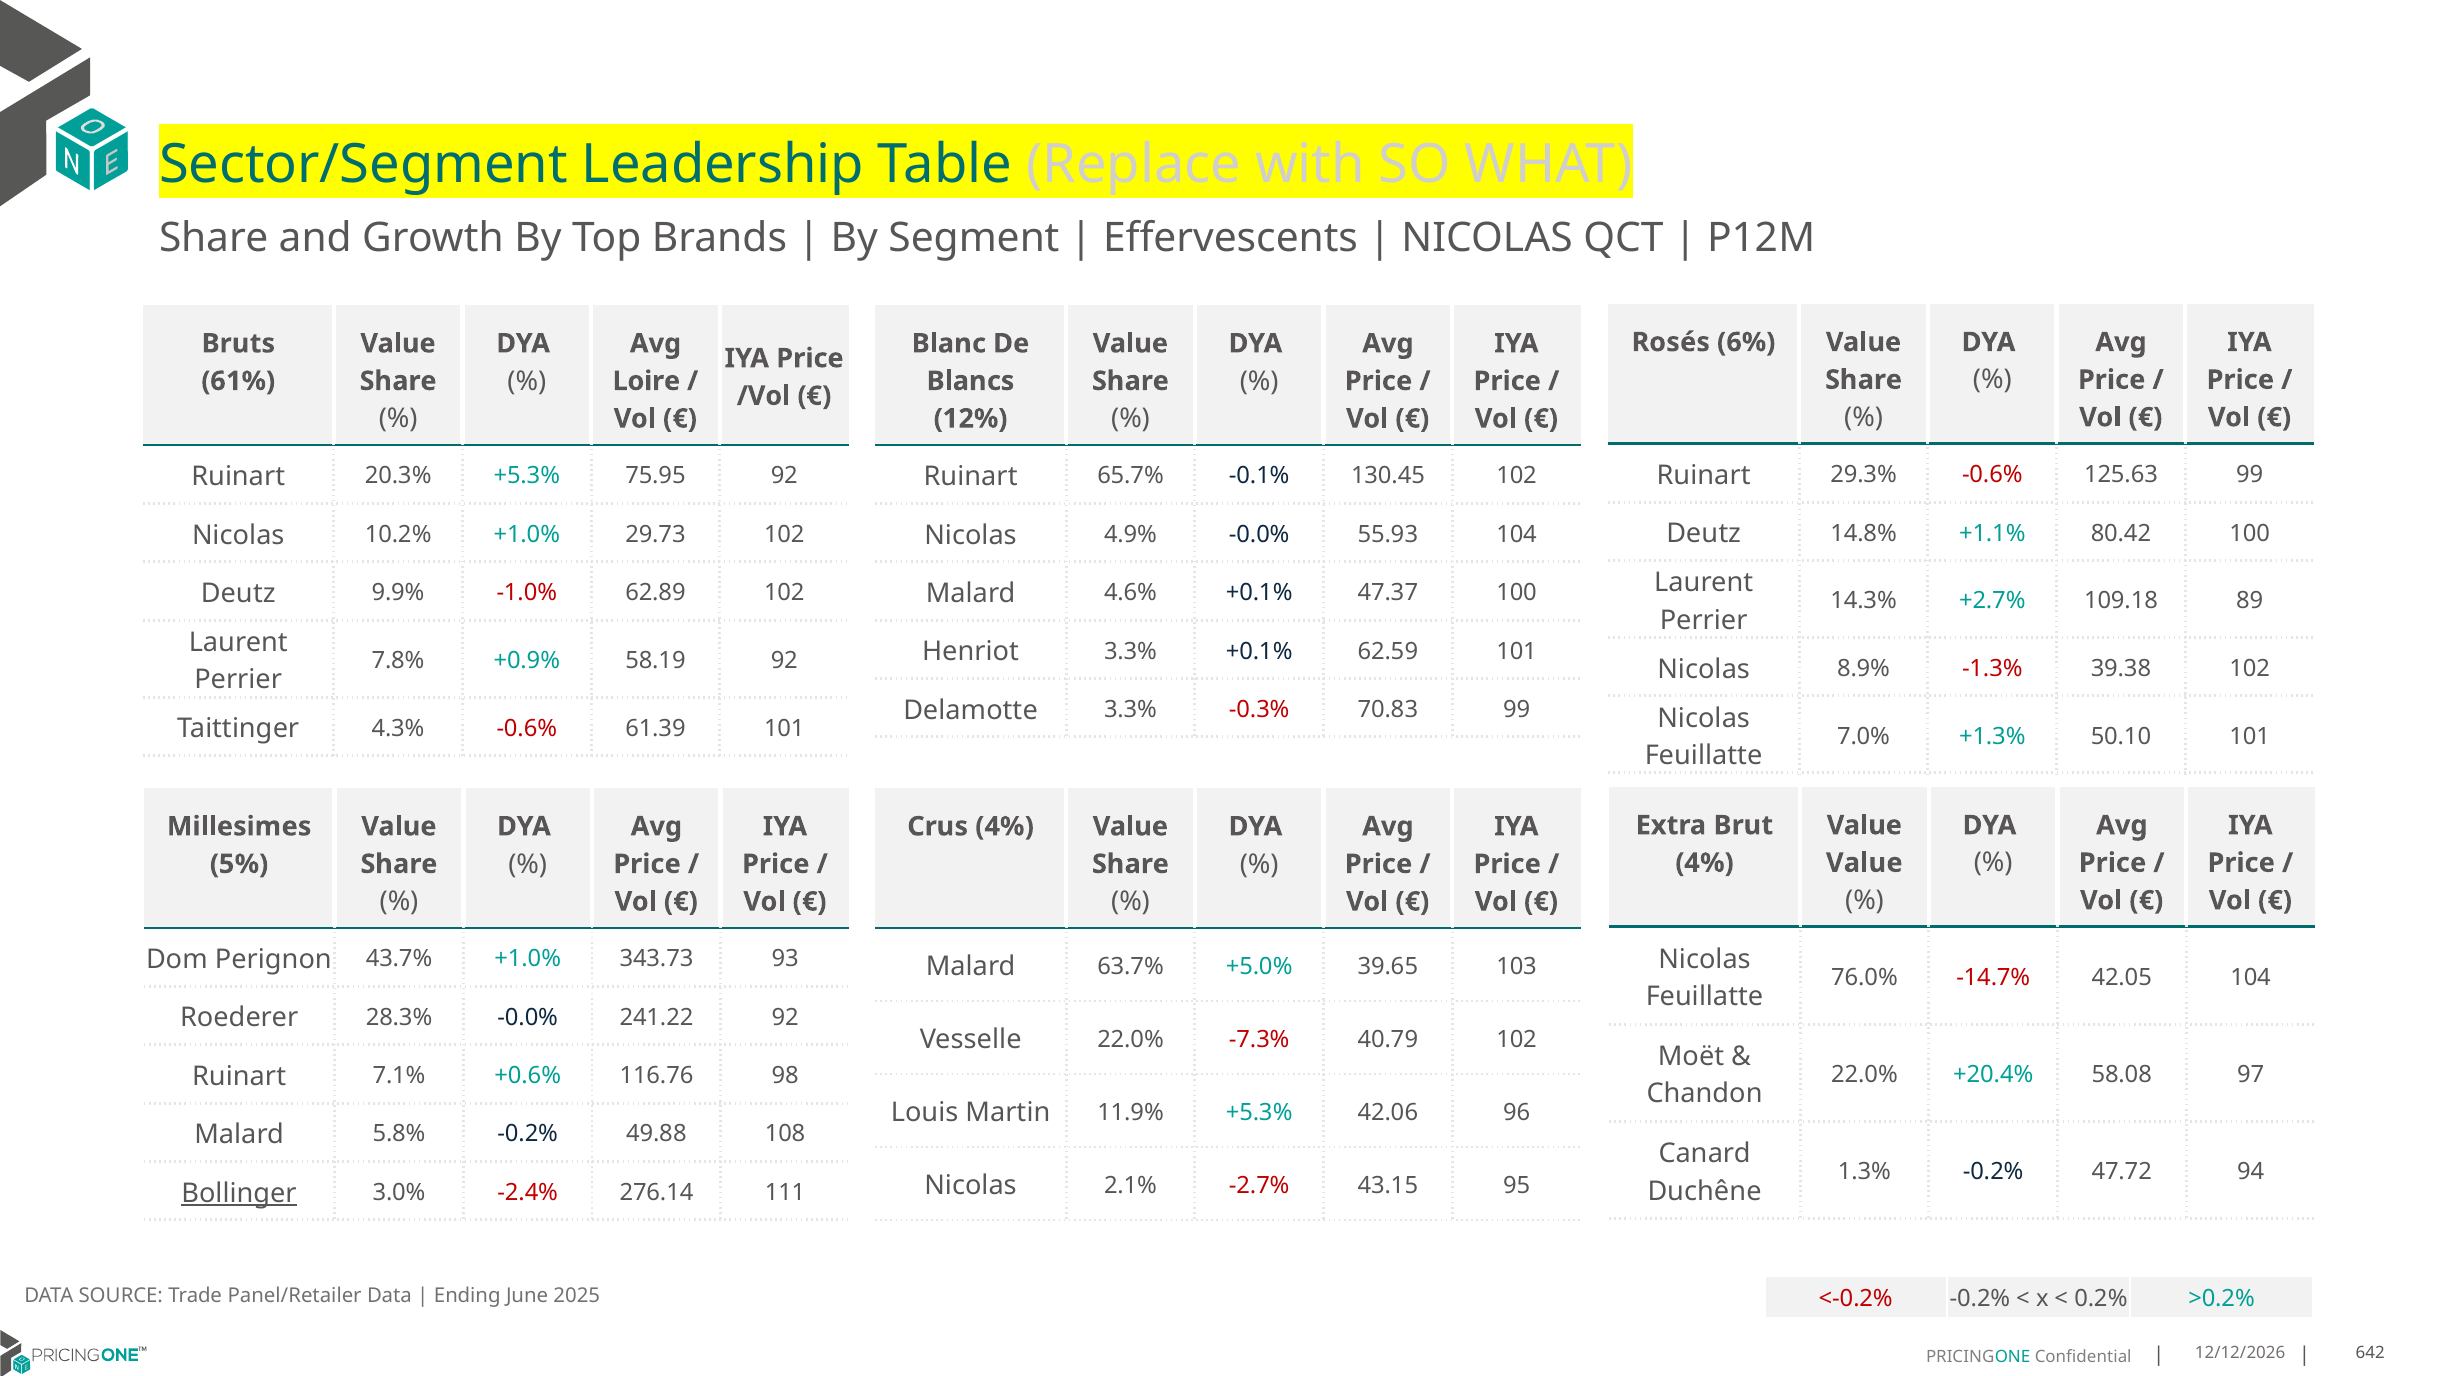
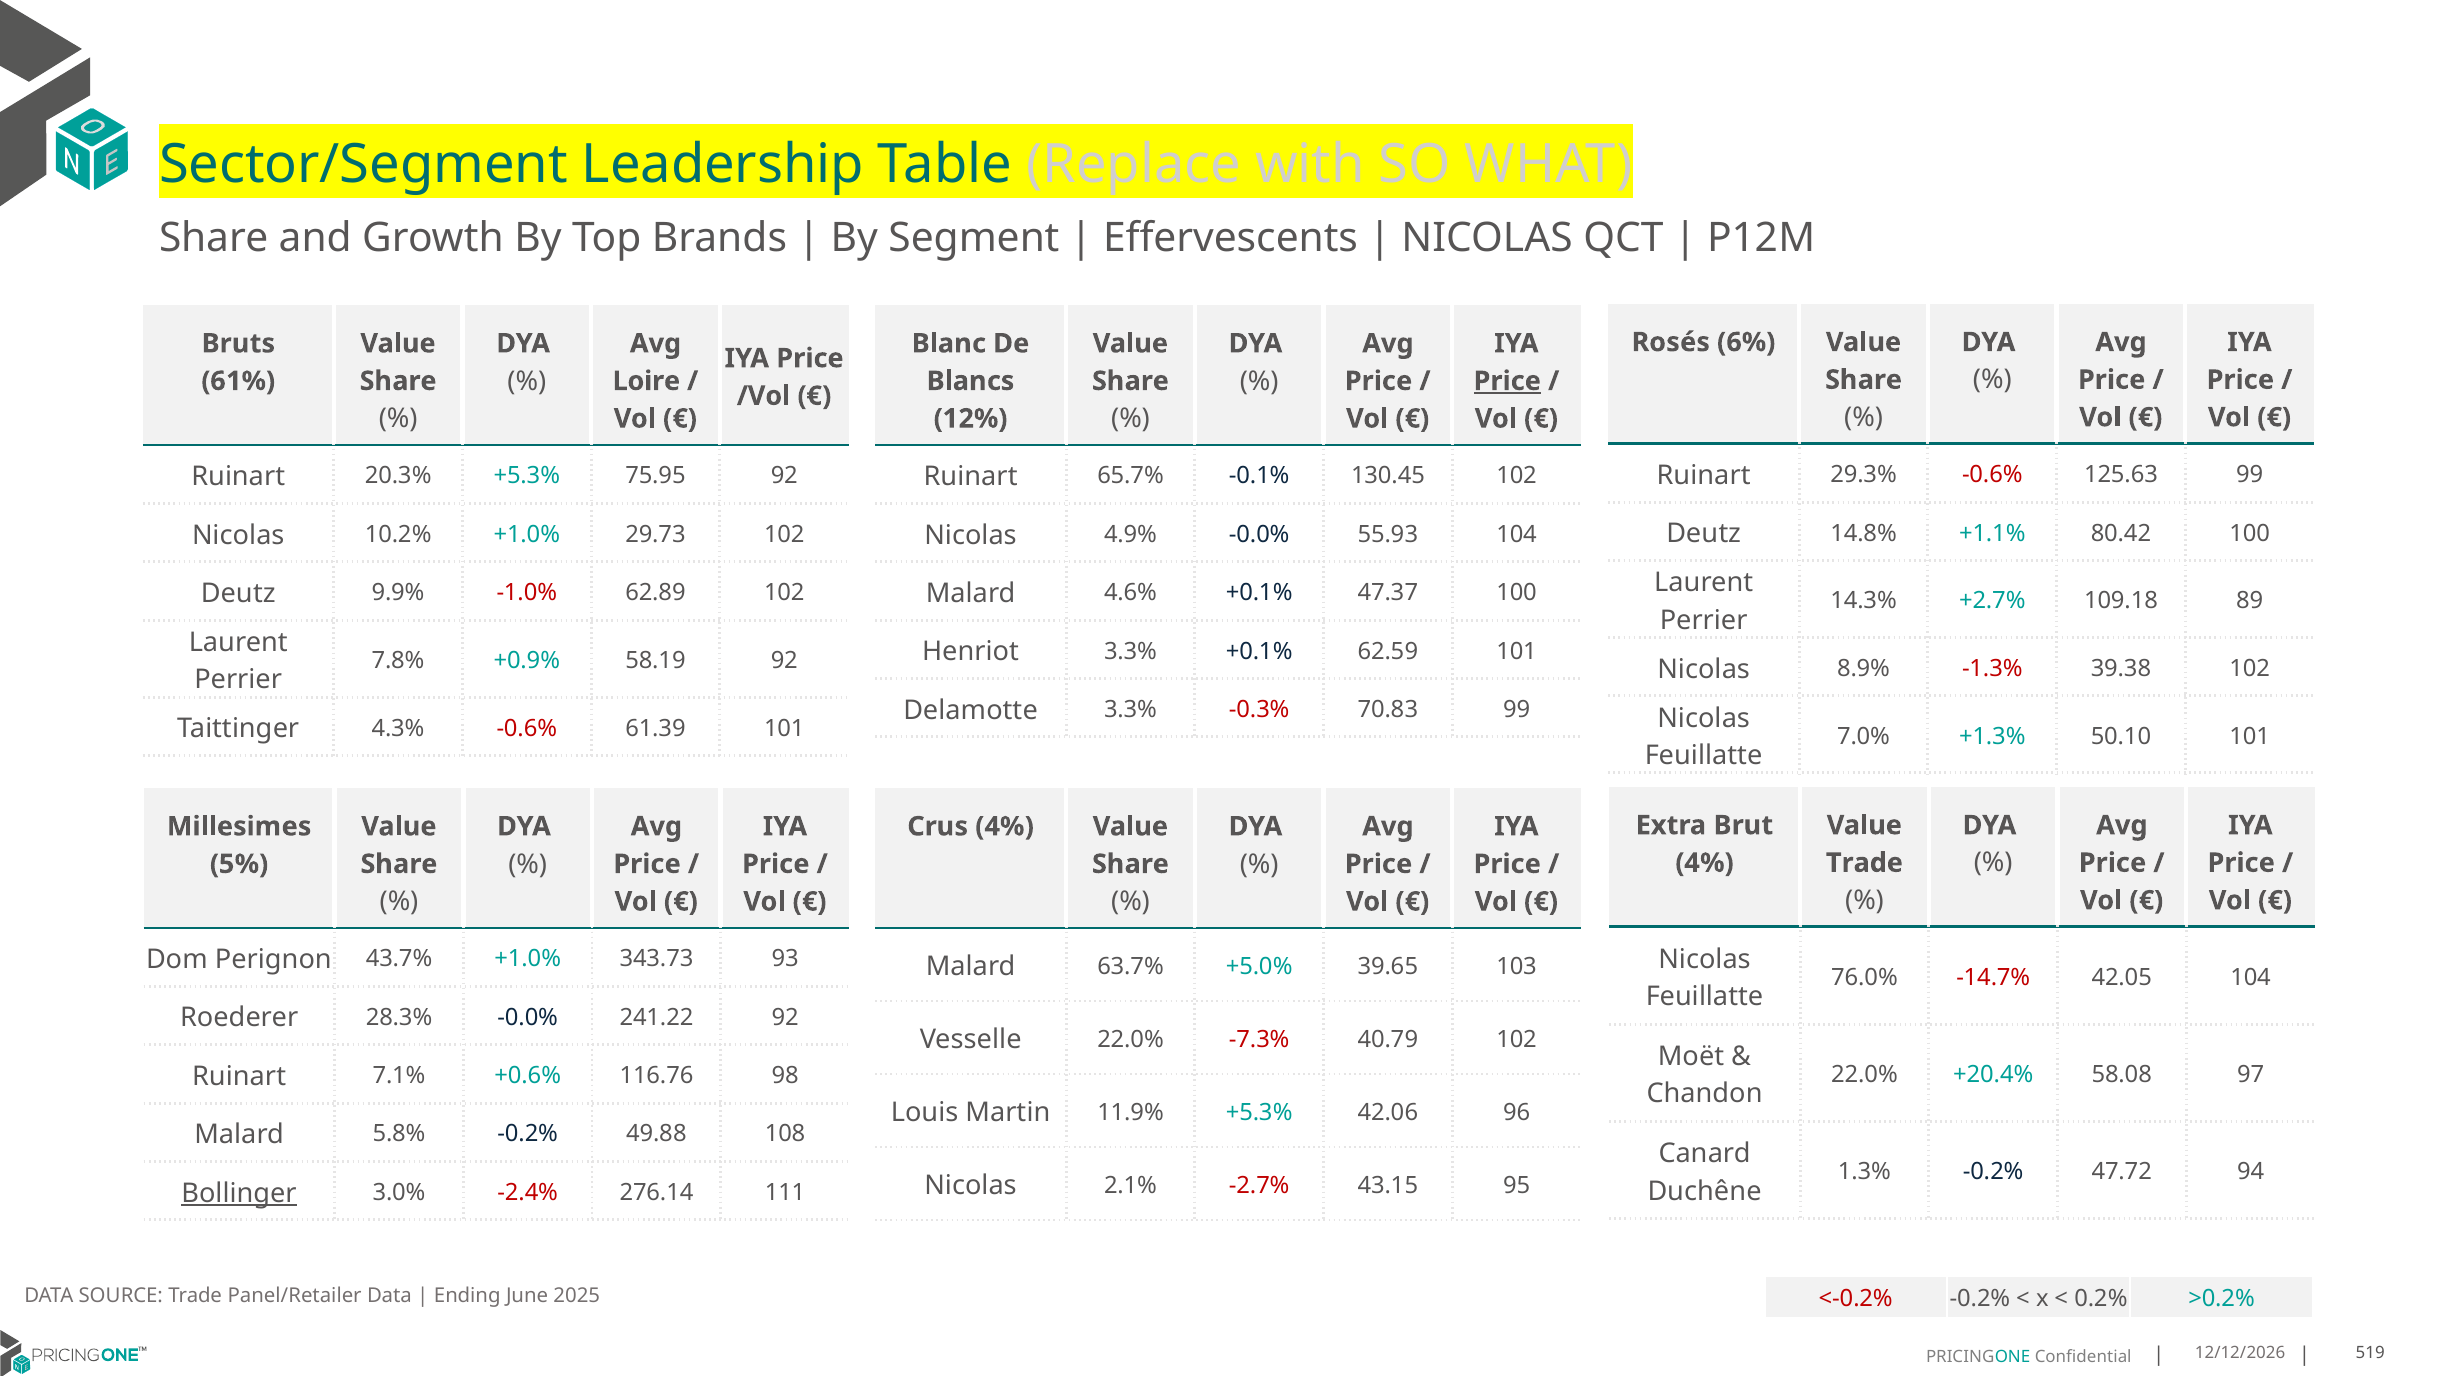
Price at (1507, 381) underline: none -> present
Value at (1864, 862): Value -> Trade
642: 642 -> 519
